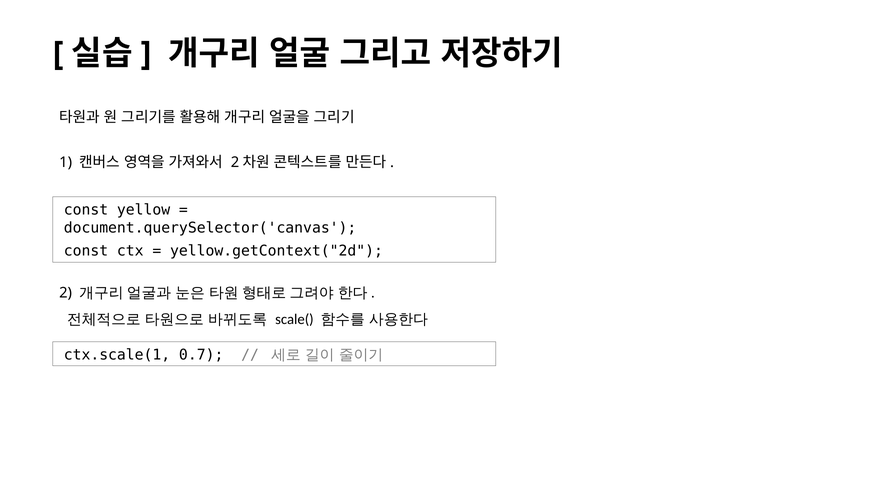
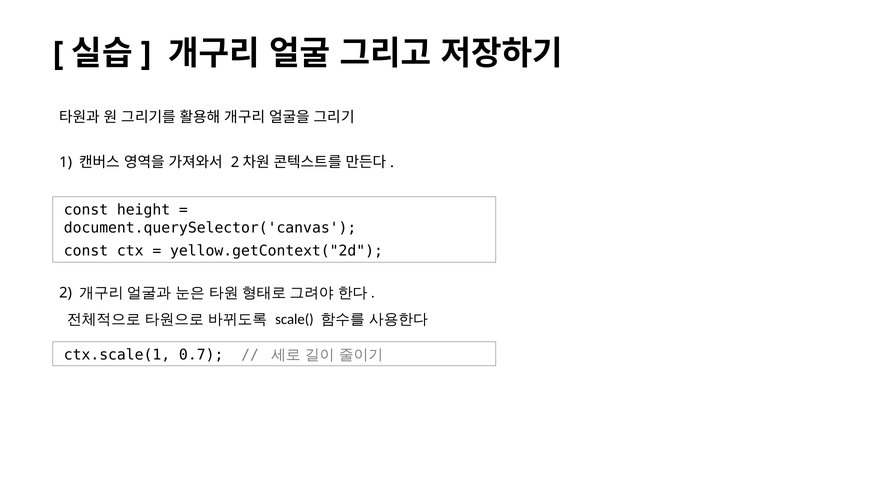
yellow: yellow -> height
